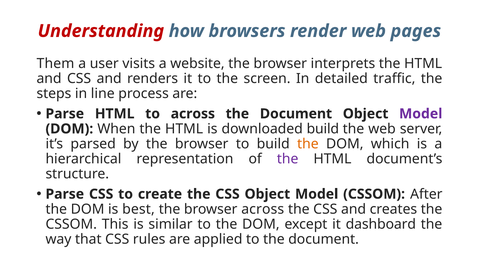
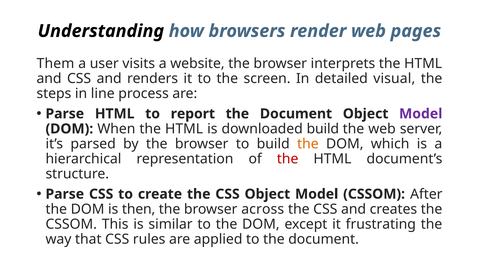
Understanding colour: red -> black
traffic: traffic -> visual
to across: across -> report
the at (288, 159) colour: purple -> red
best: best -> then
dashboard: dashboard -> frustrating
